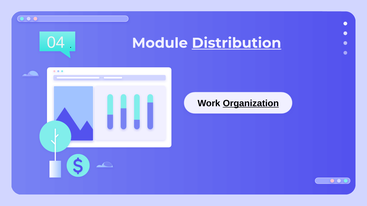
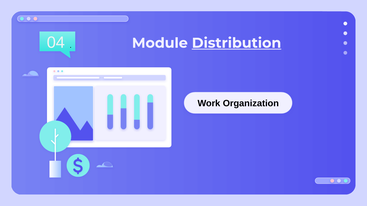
Organization underline: present -> none
